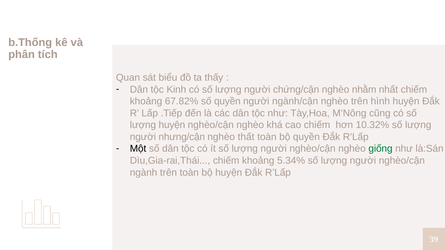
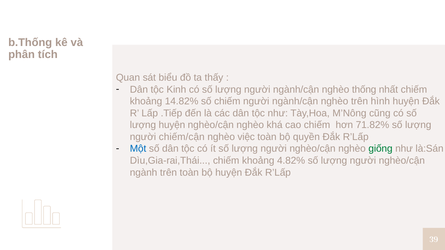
lượng người chứng/cận: chứng/cận -> ngành/cận
nhằm: nhằm -> thống
67.82%: 67.82% -> 14.82%
số quyền: quyền -> chiếm
10.32%: 10.32% -> 71.82%
nhưng/cận: nhưng/cận -> chiếm/cận
thất: thất -> việc
Một colour: black -> blue
5.34%: 5.34% -> 4.82%
